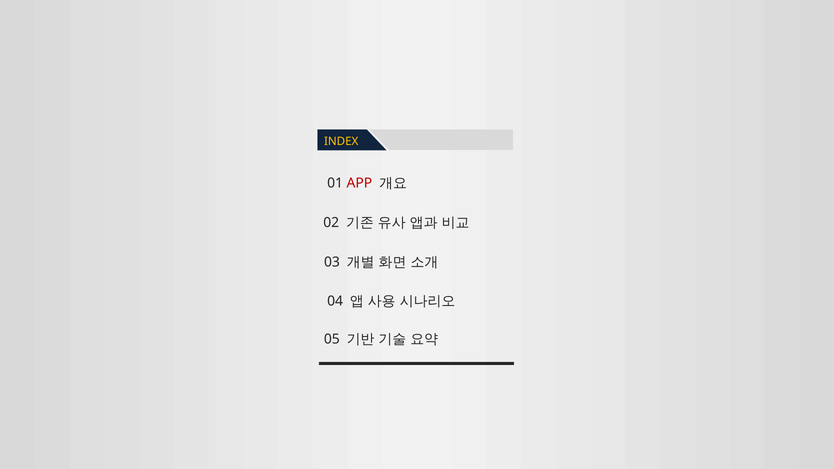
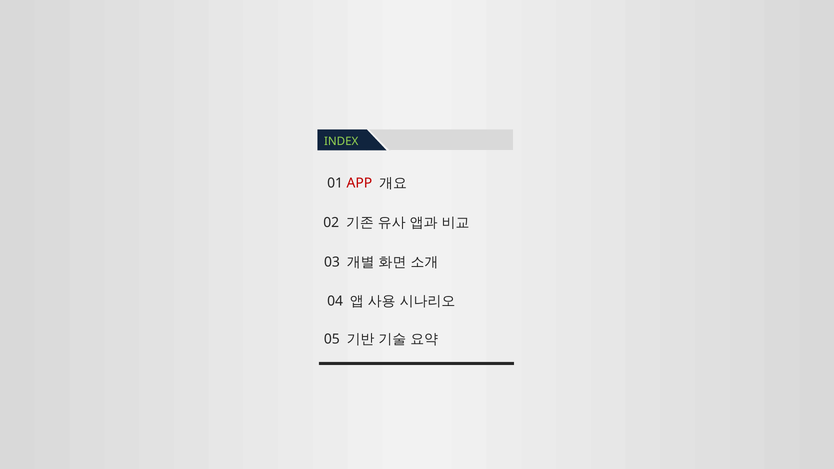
INDEX colour: yellow -> light green
